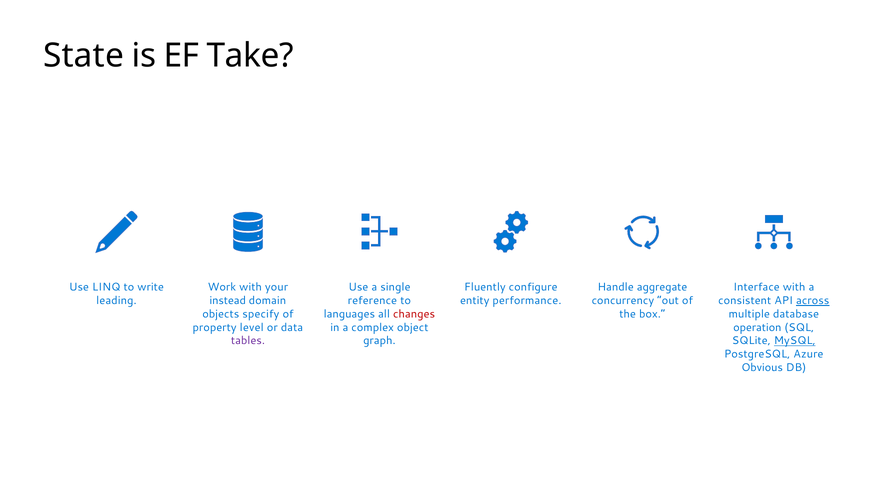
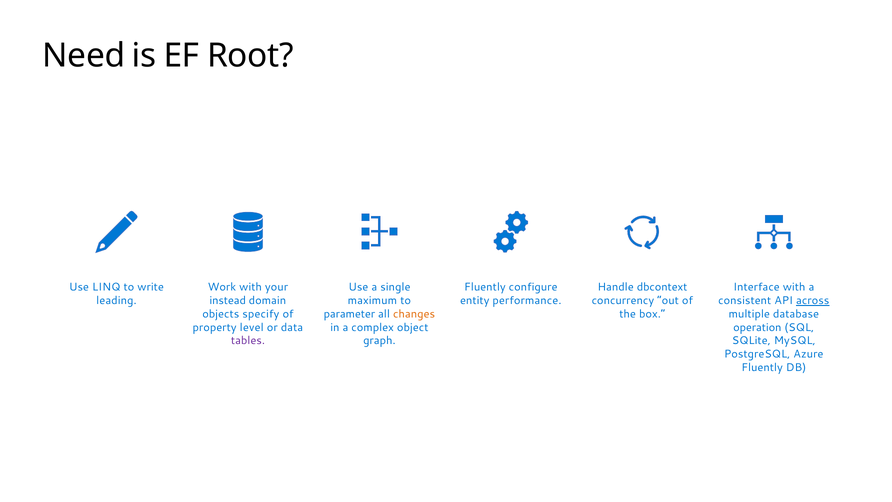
State: State -> Need
Take: Take -> Root
aggregate: aggregate -> dbcontext
reference: reference -> maximum
languages: languages -> parameter
changes colour: red -> orange
MySQL underline: present -> none
Obvious at (762, 367): Obvious -> Fluently
